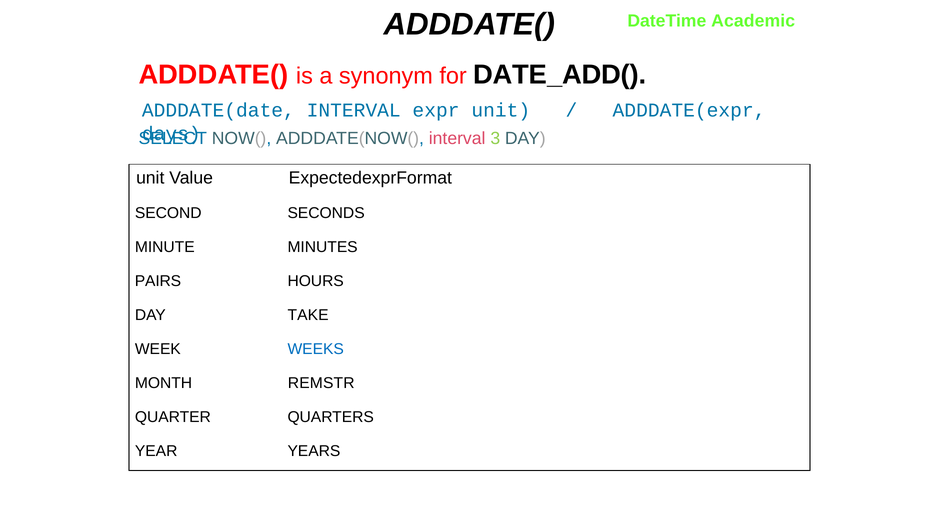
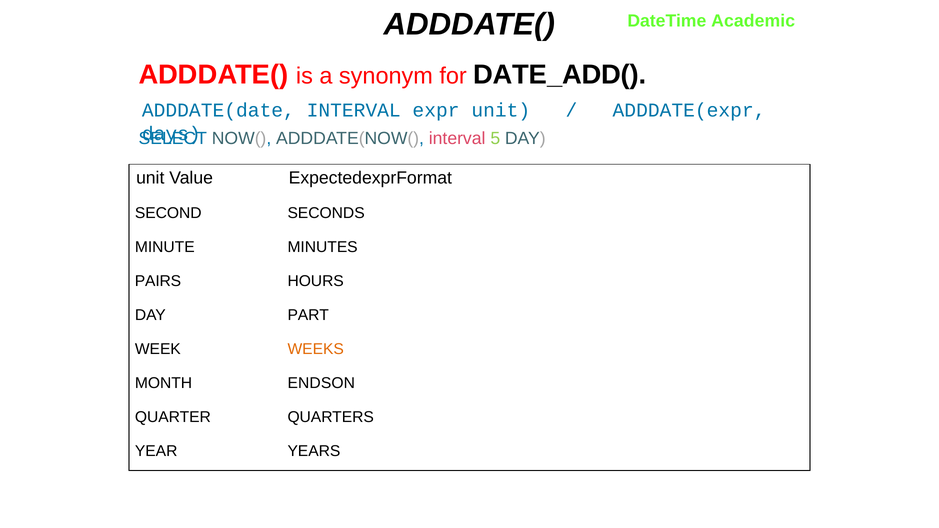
3: 3 -> 5
TAKE: TAKE -> PART
WEEKS colour: blue -> orange
REMSTR: REMSTR -> ENDSON
